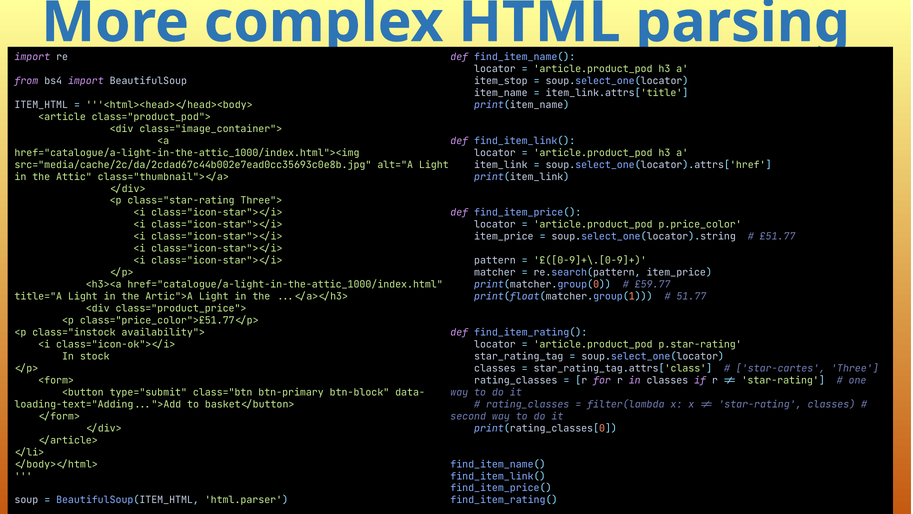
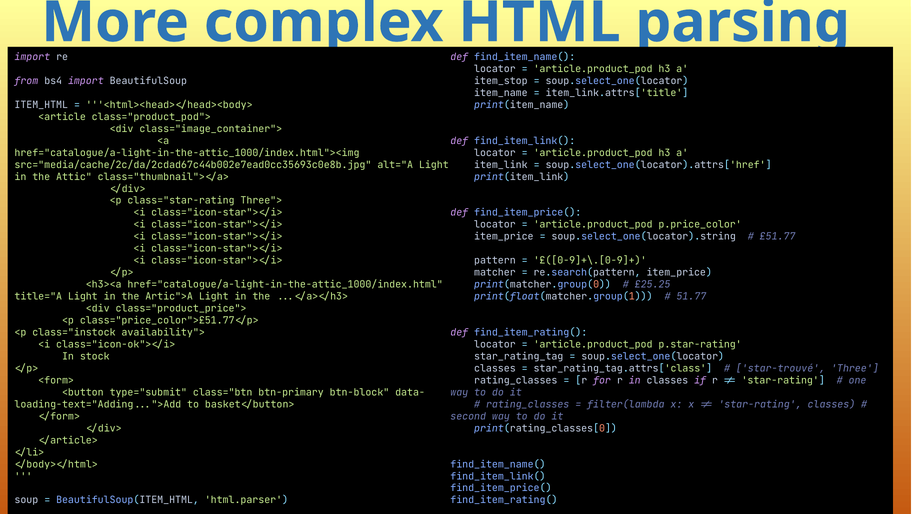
£59.77: £59.77 -> £25.25
star-cartes: star-cartes -> star-trouvé
